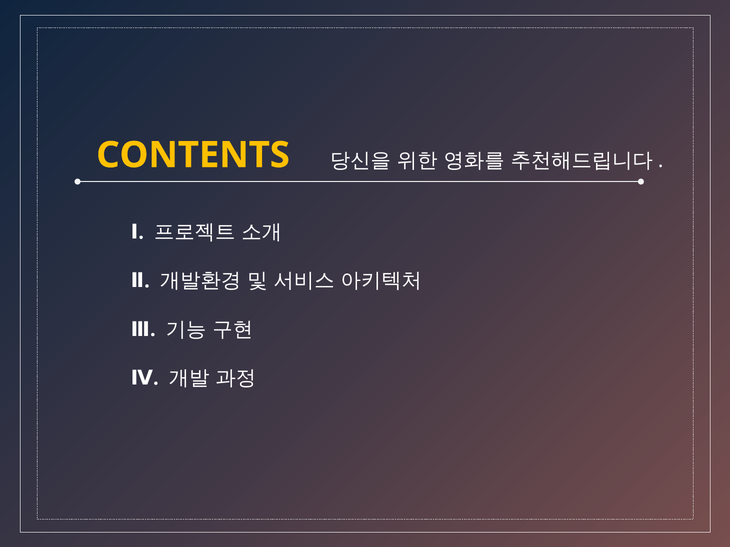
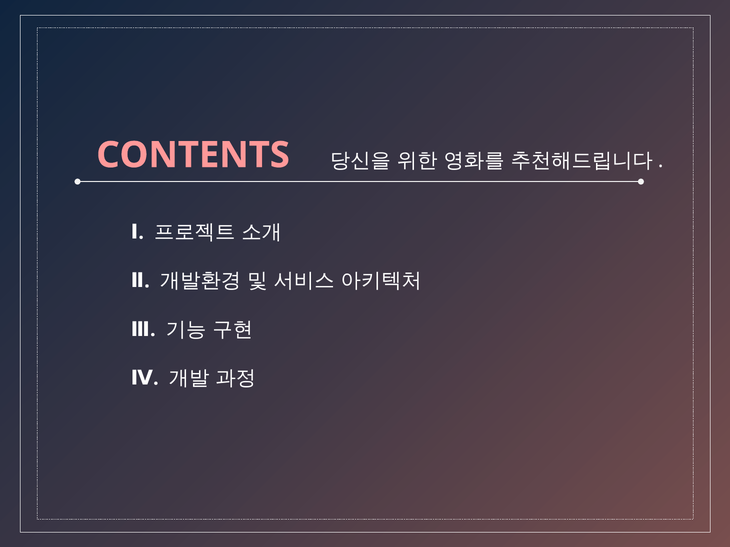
CONTENTS colour: yellow -> pink
